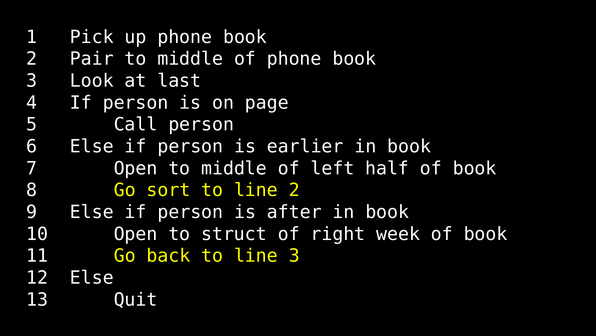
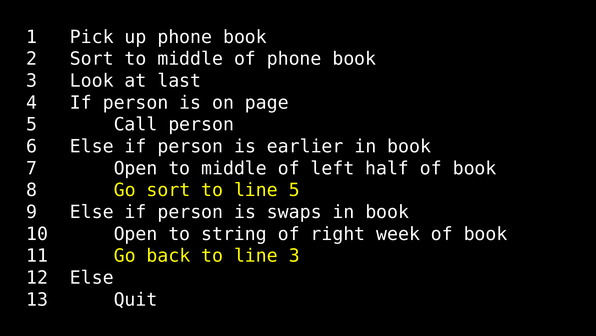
2 Pair: Pair -> Sort
line 2: 2 -> 5
after: after -> swaps
struct: struct -> string
